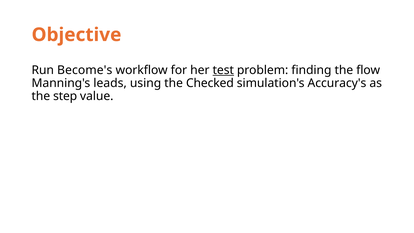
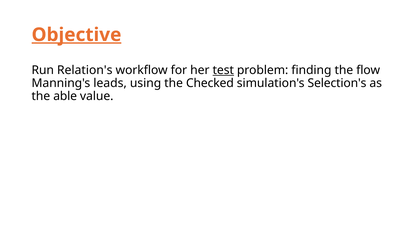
Objective underline: none -> present
Become's: Become's -> Relation's
Accuracy's: Accuracy's -> Selection's
step: step -> able
